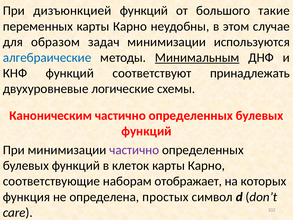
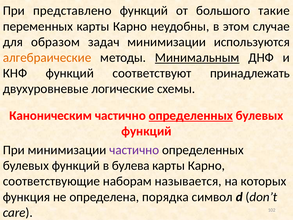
дизъюнкцией: дизъюнкцией -> представлено
алгебраические colour: blue -> orange
определенных at (191, 115) underline: none -> present
клеток: клеток -> булева
отображает: отображает -> называется
простых: простых -> порядка
